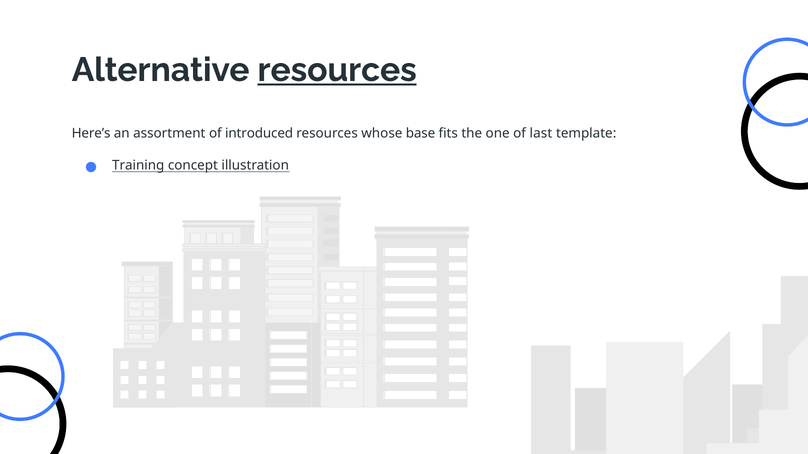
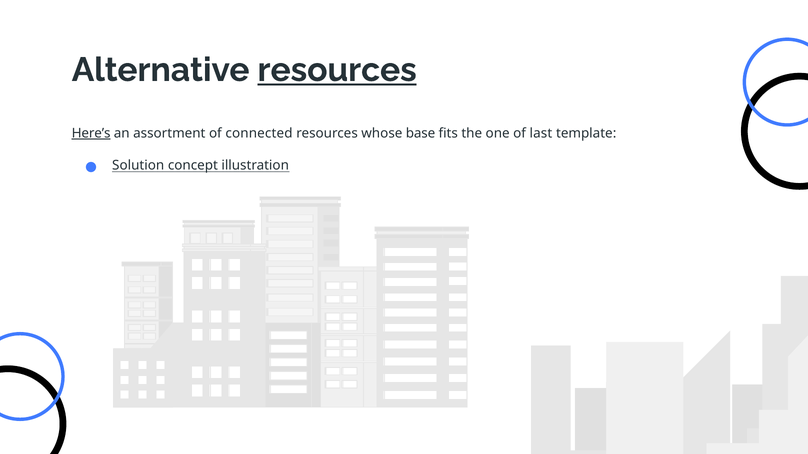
Here’s underline: none -> present
introduced: introduced -> connected
Training: Training -> Solution
